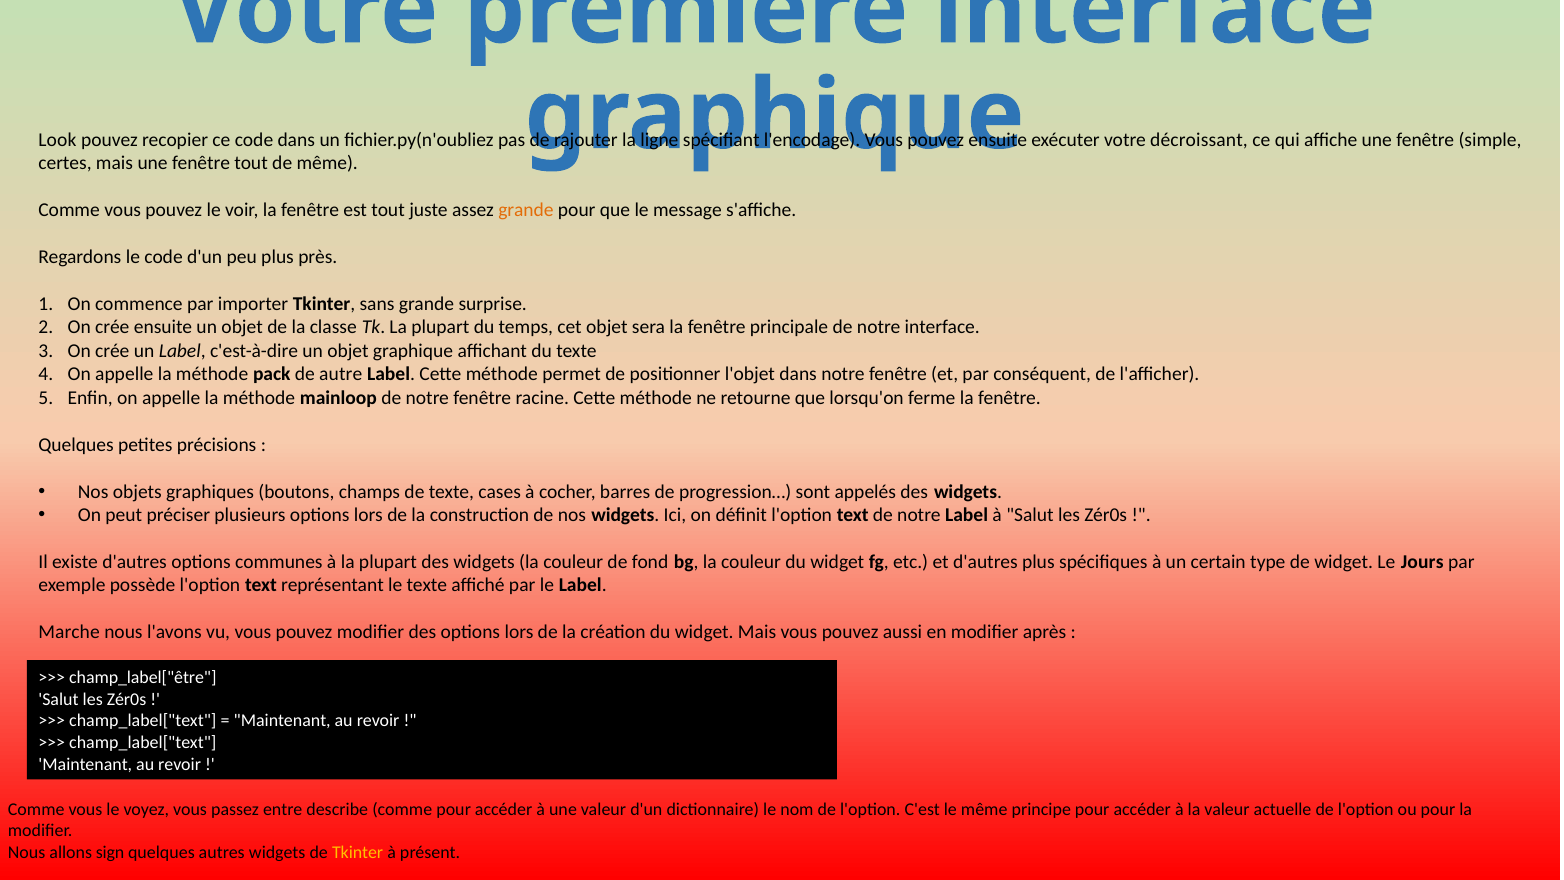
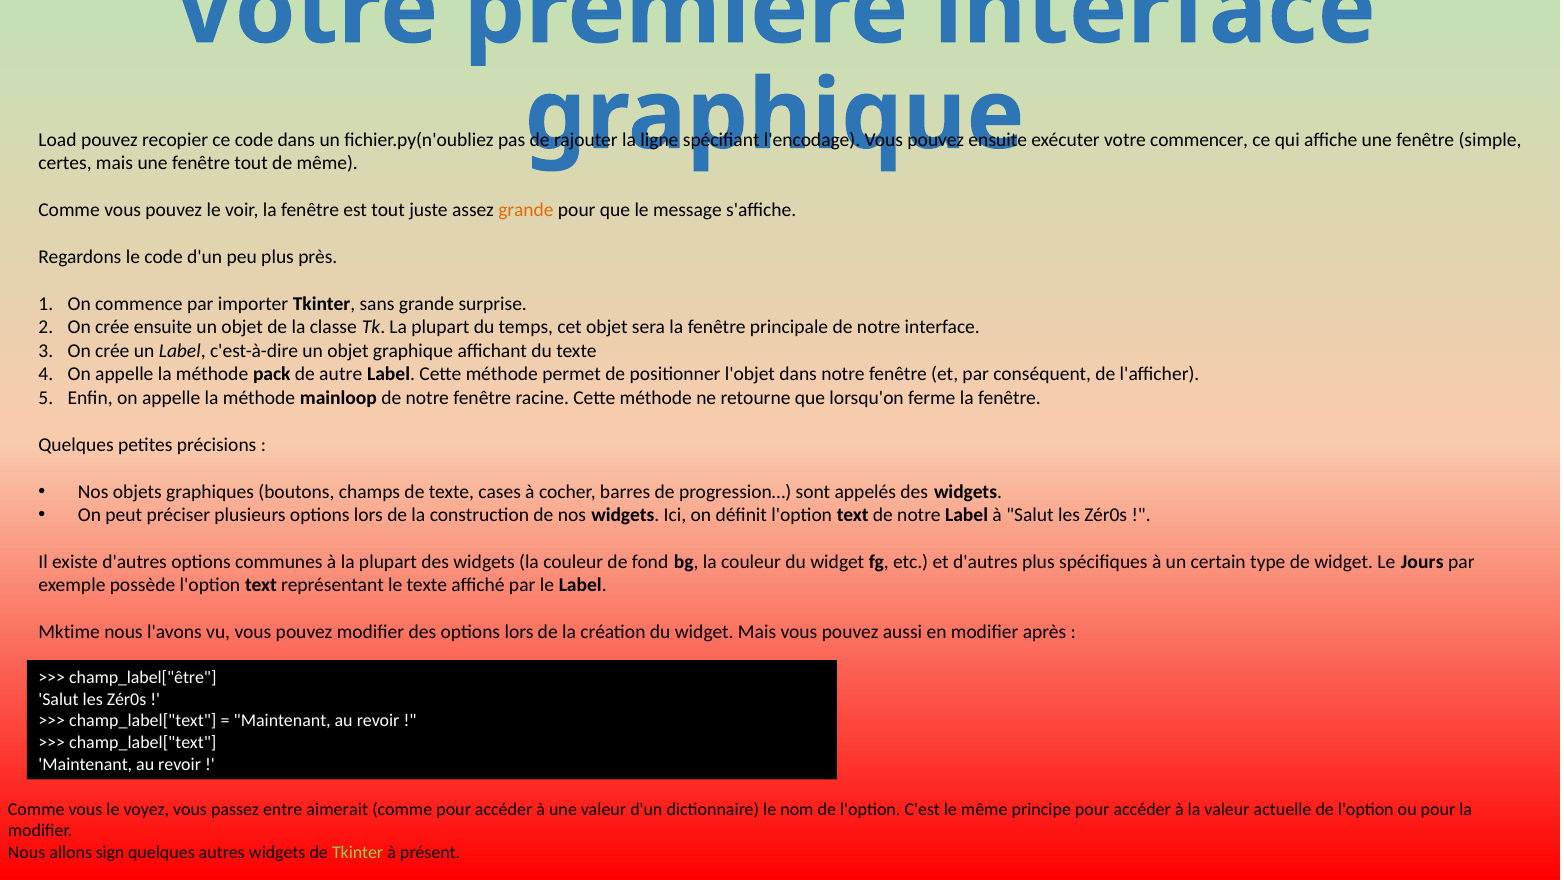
Look: Look -> Load
décroissant: décroissant -> commencer
Marche: Marche -> Mktime
describe: describe -> aimerait
Tkinter at (358, 852) colour: yellow -> light green
